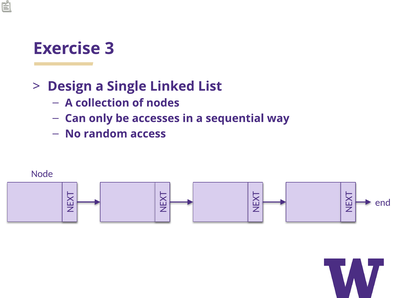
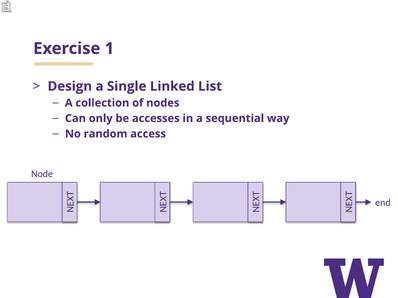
3: 3 -> 1
